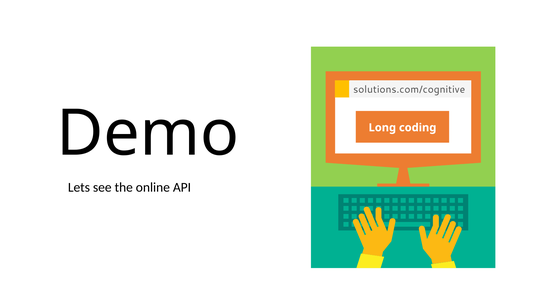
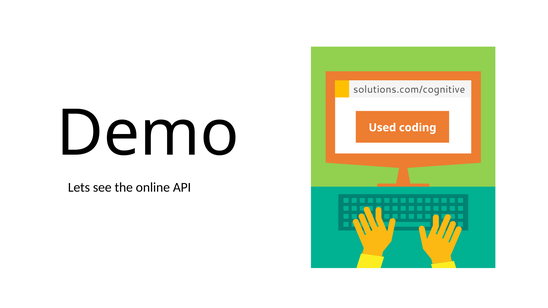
Long: Long -> Used
